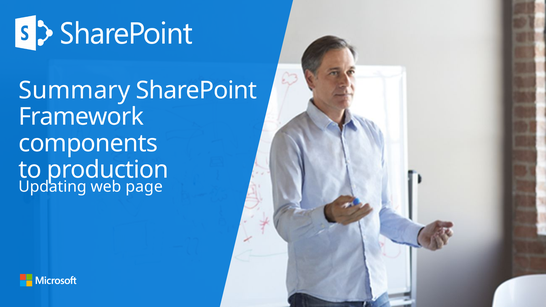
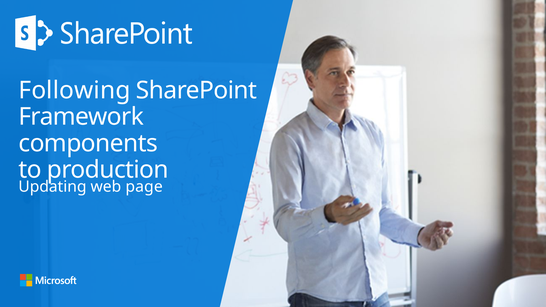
Summary: Summary -> Following
